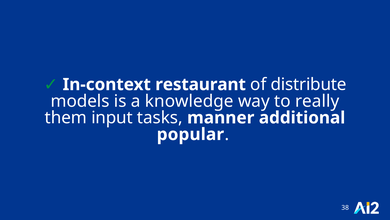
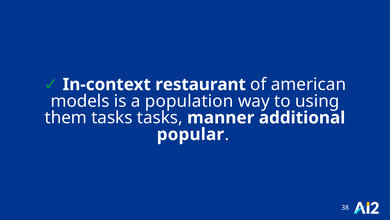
distribute: distribute -> american
knowledge: knowledge -> population
really: really -> using
them input: input -> tasks
